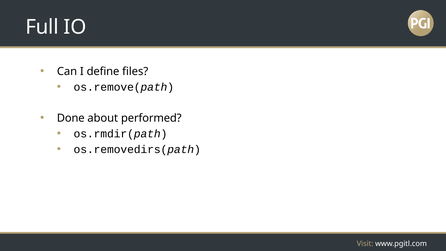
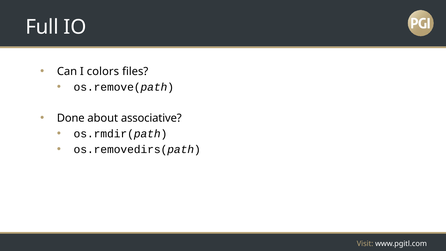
define: define -> colors
performed: performed -> associative
